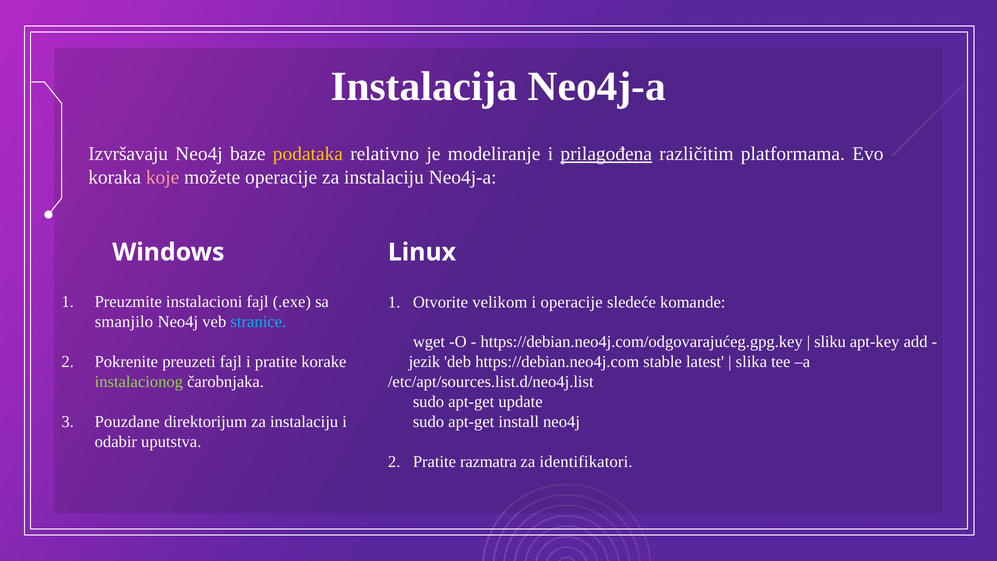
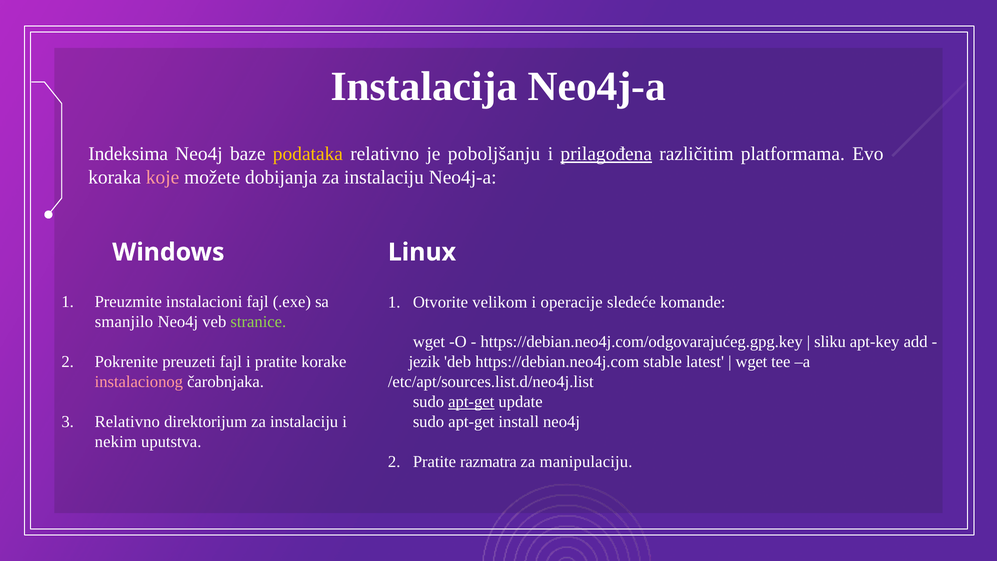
Izvršavaju: Izvršavaju -> Indeksima
modeliranje: modeliranje -> poboljšanju
možete operacije: operacije -> dobijanja
stranice colour: light blue -> light green
slika at (751, 362): slika -> wget
instalacionog colour: light green -> pink
apt-get at (471, 402) underline: none -> present
Pouzdane at (127, 422): Pouzdane -> Relativno
odabir: odabir -> nekim
identifikatori: identifikatori -> manipulaciju
